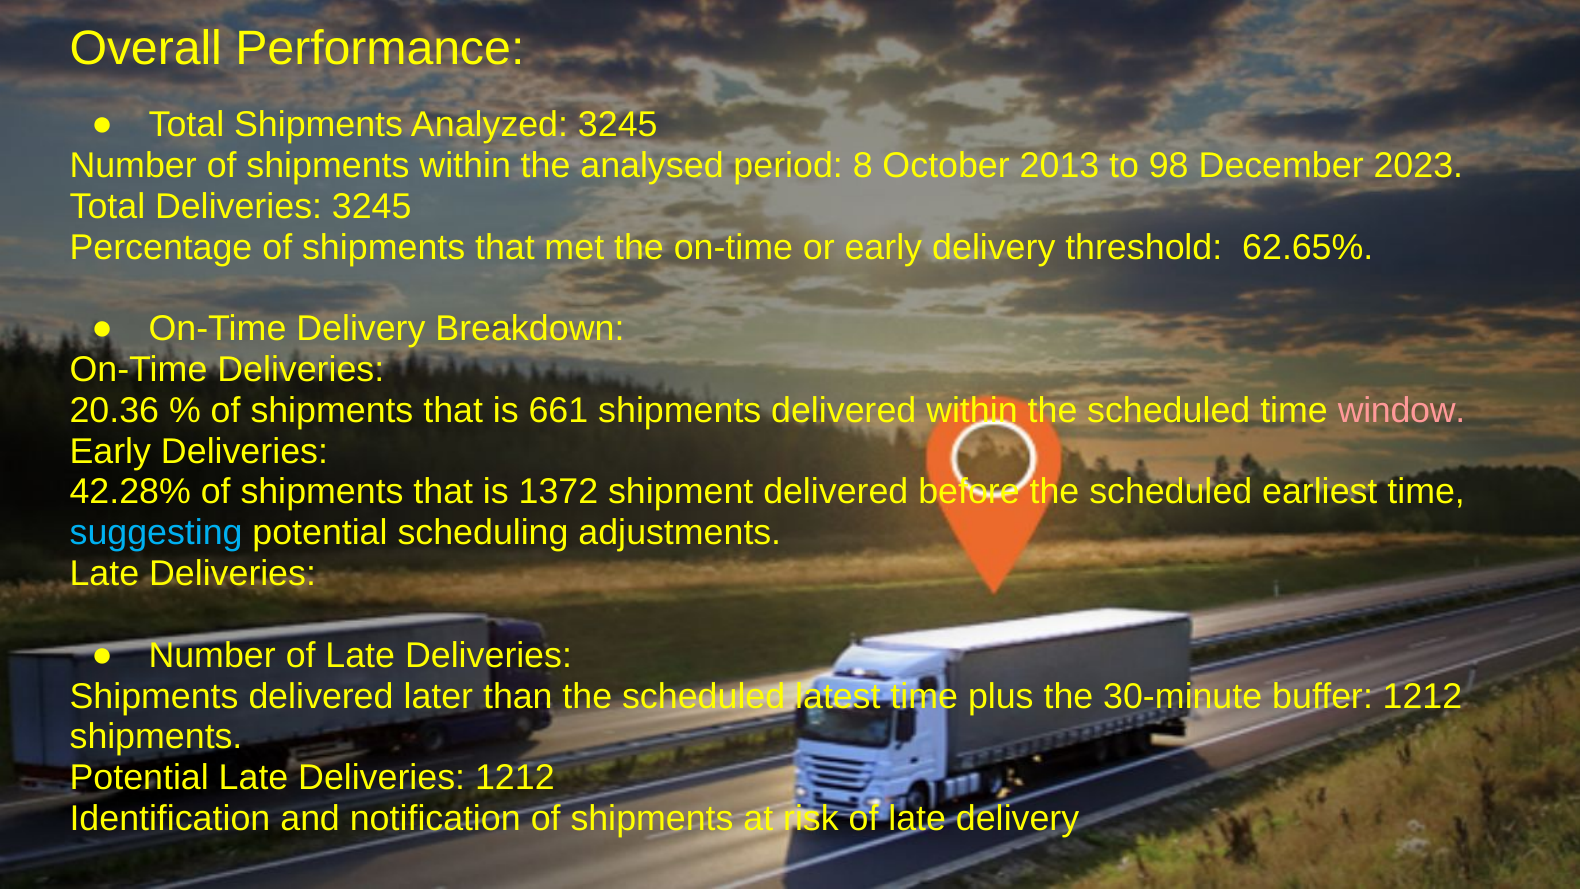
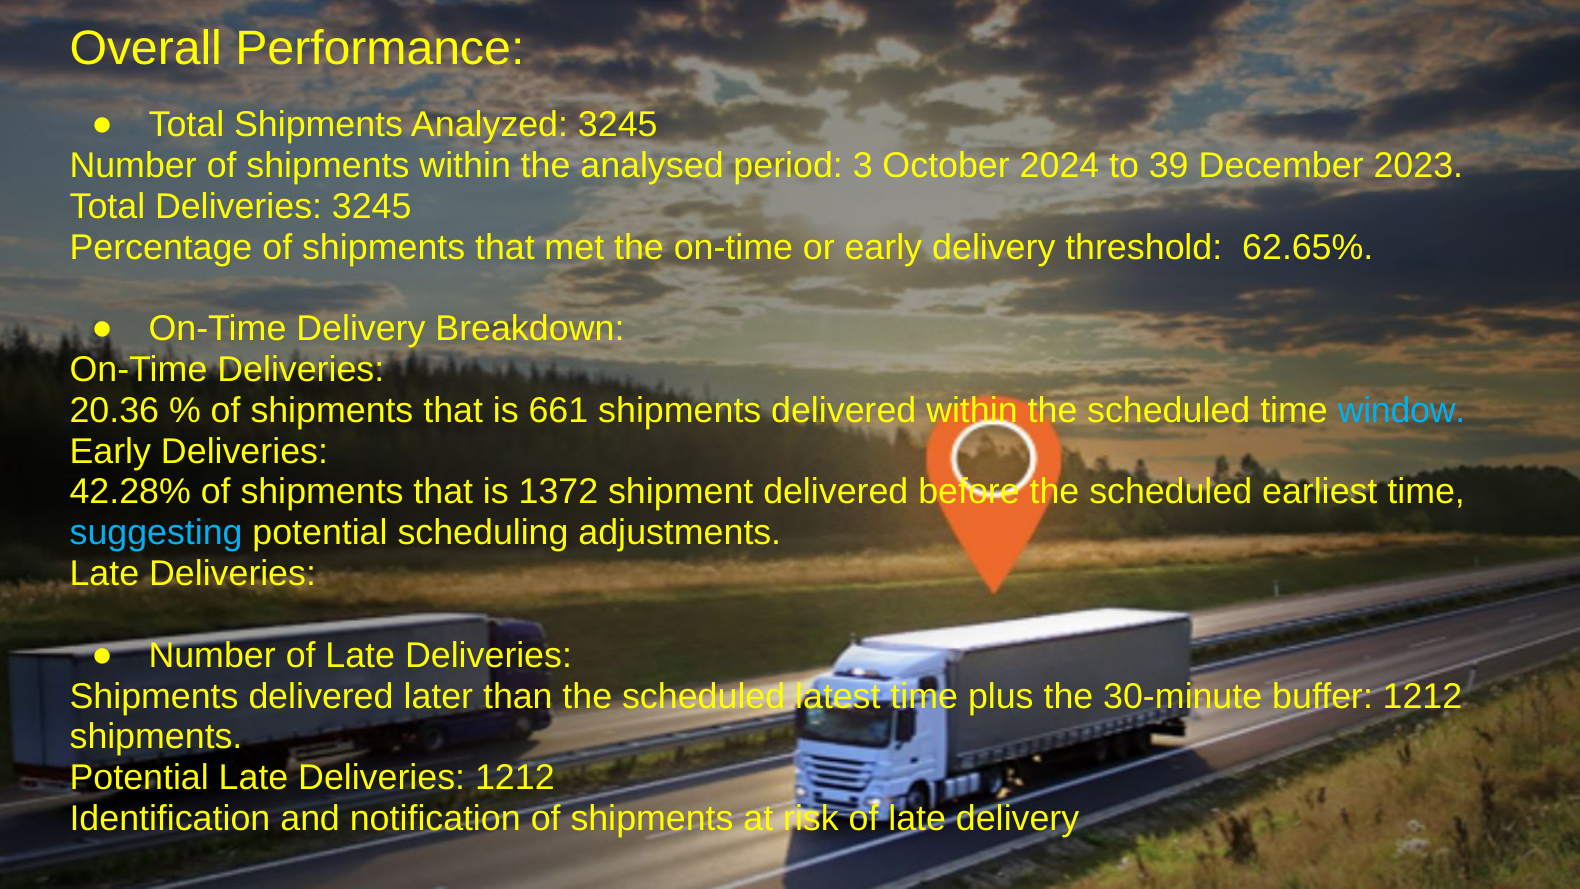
8: 8 -> 3
2013: 2013 -> 2024
98: 98 -> 39
window colour: pink -> light blue
